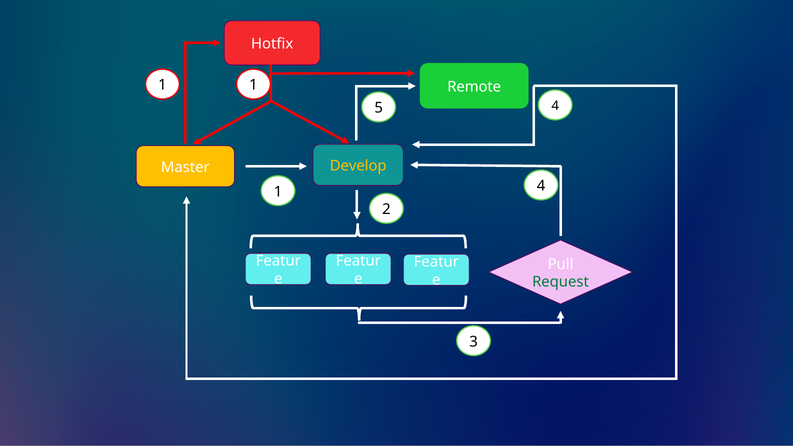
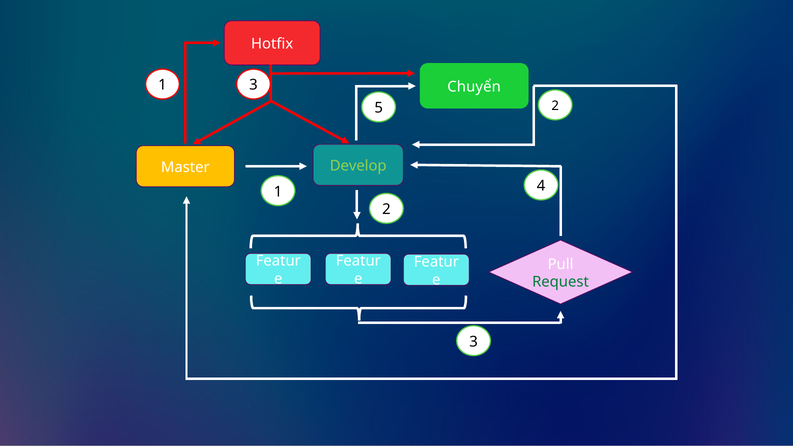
1 1: 1 -> 3
Remote: Remote -> Chuyển
5 4: 4 -> 2
Develop colour: yellow -> light green
